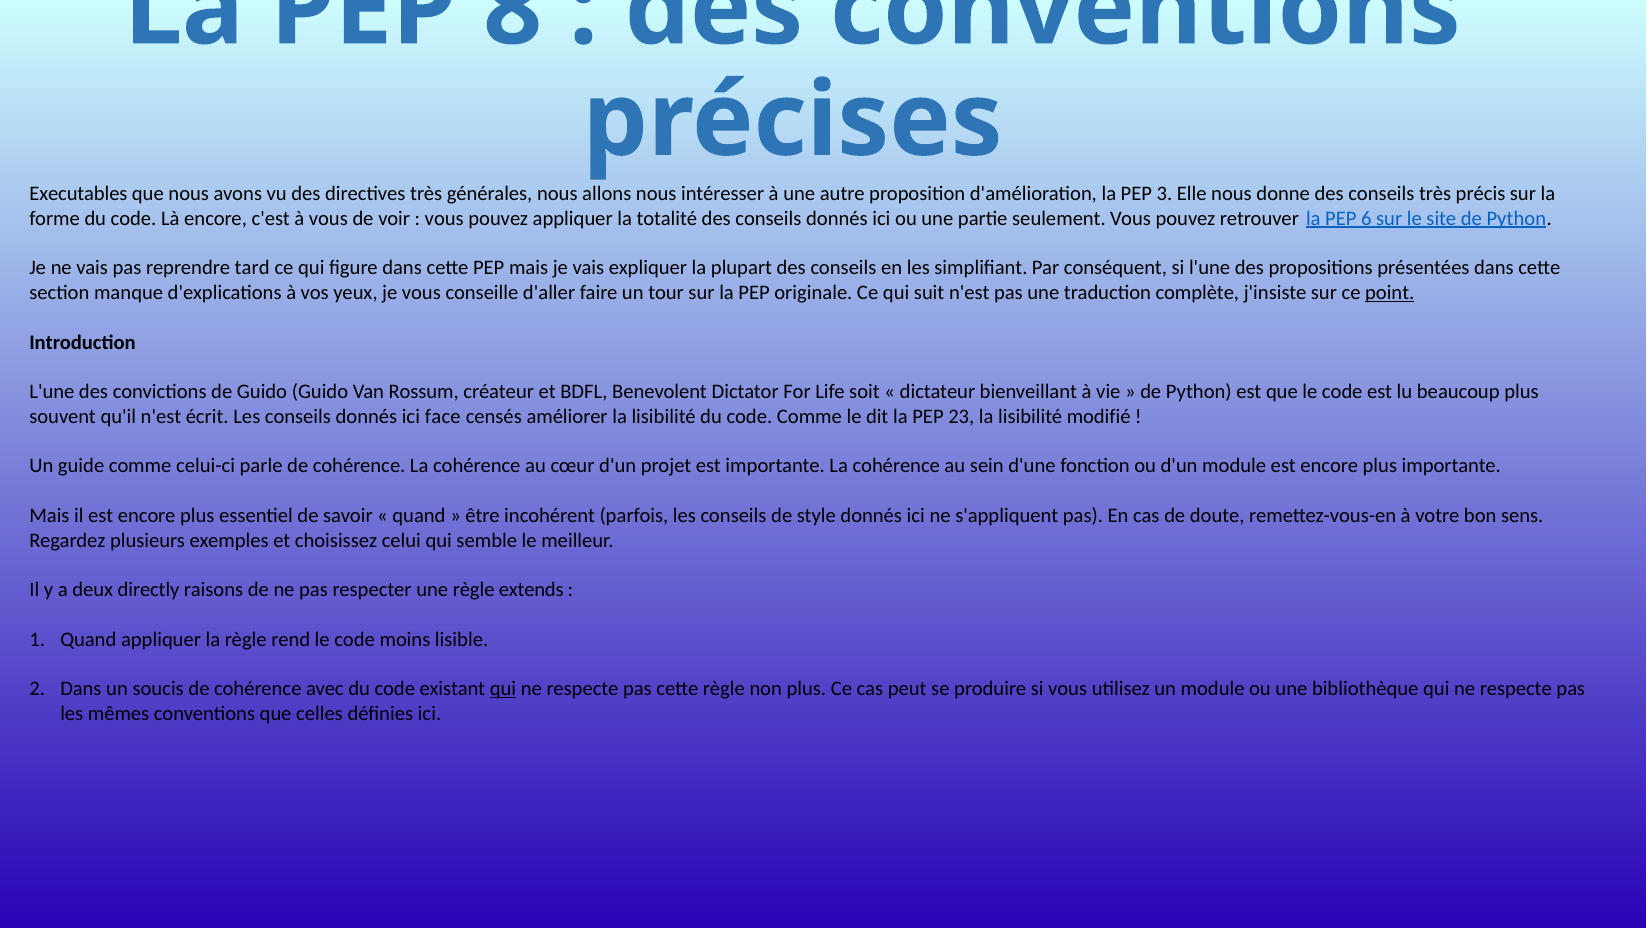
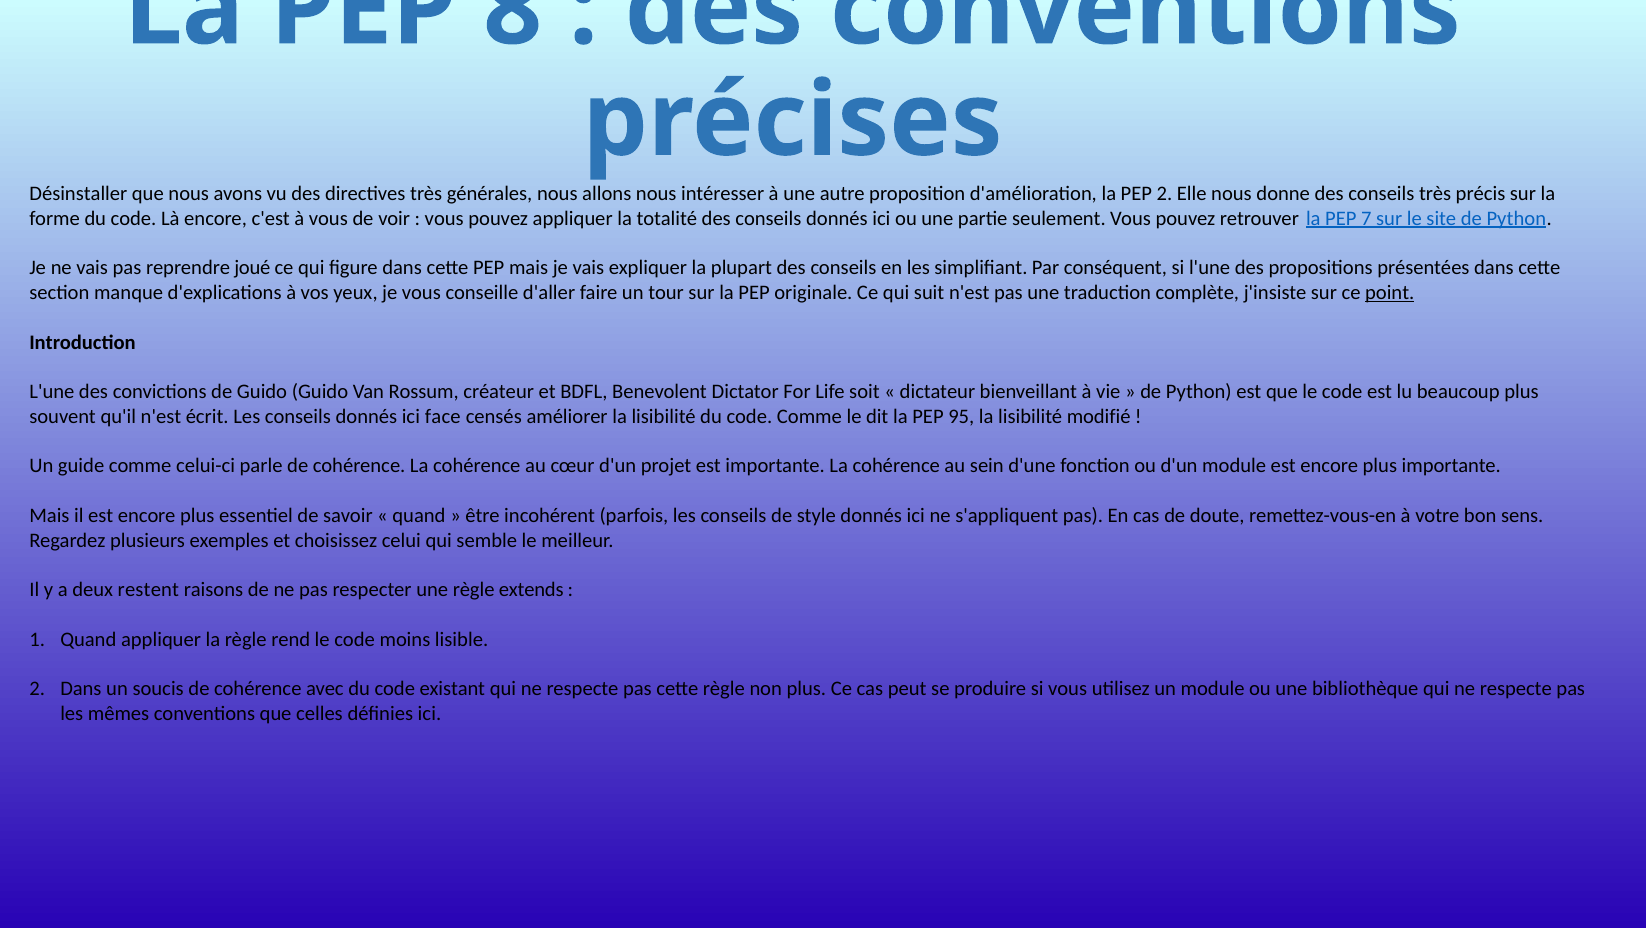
Executables: Executables -> Désinstaller
PEP 3: 3 -> 2
6: 6 -> 7
tard: tard -> joué
23: 23 -> 95
directly: directly -> restent
qui at (503, 689) underline: present -> none
